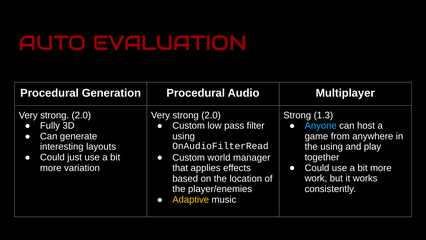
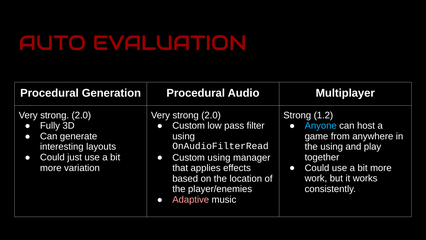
1.3: 1.3 -> 1.2
Custom world: world -> using
Adaptive colour: yellow -> pink
